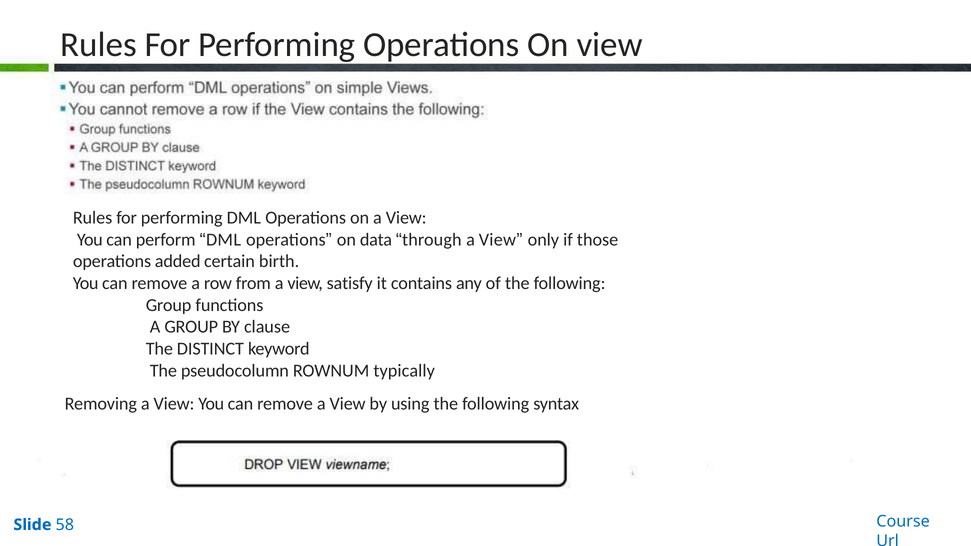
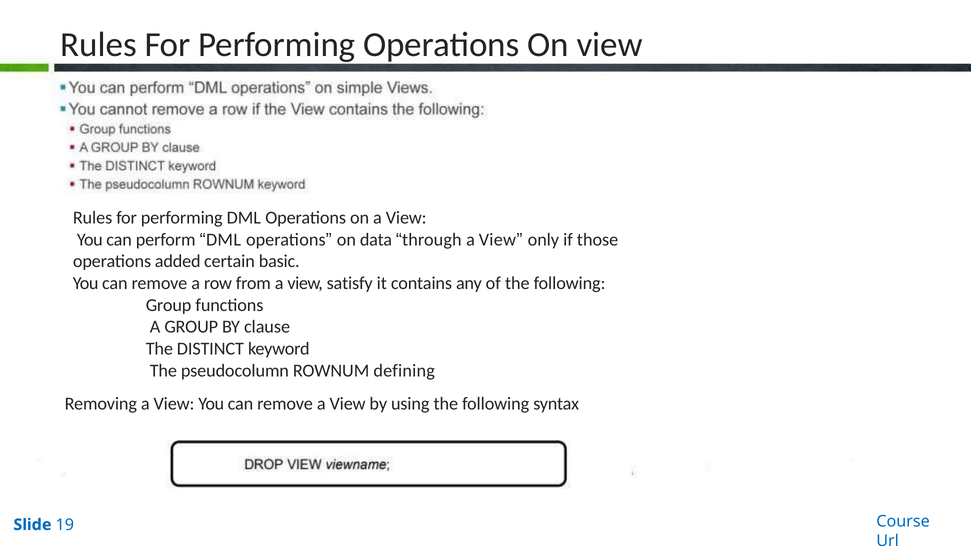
birth: birth -> basic
typically: typically -> defining
58: 58 -> 19
